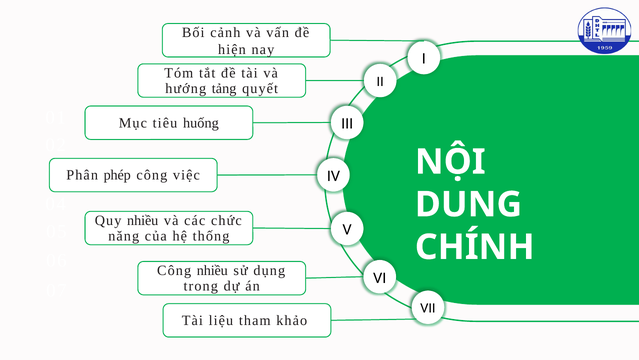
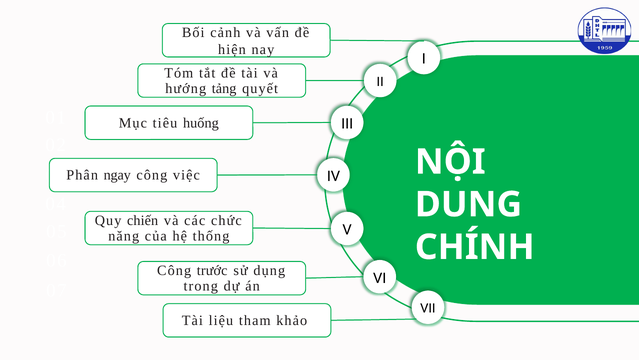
phép: phép -> ngay
Quy nhiều: nhiều -> chiến
Công nhiều: nhiều -> trước
